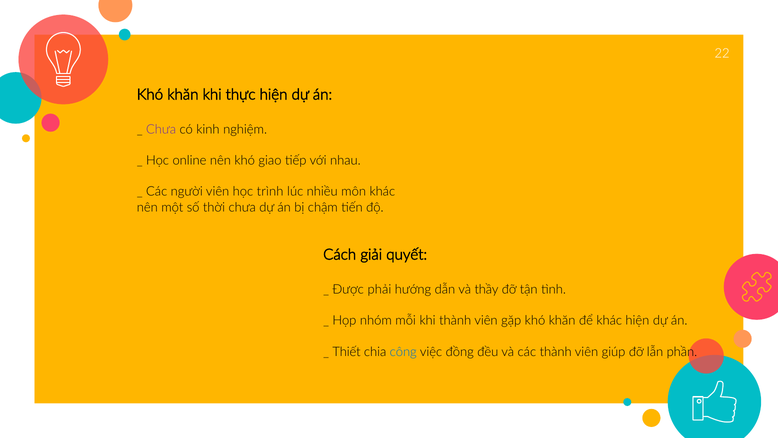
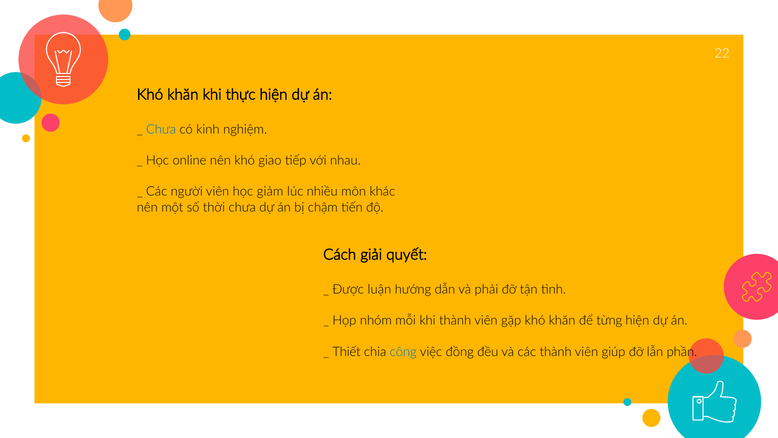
Chưa at (161, 129) colour: purple -> blue
trình: trình -> giảm
phải: phải -> luận
thầy: thầy -> phải
để khác: khác -> từng
